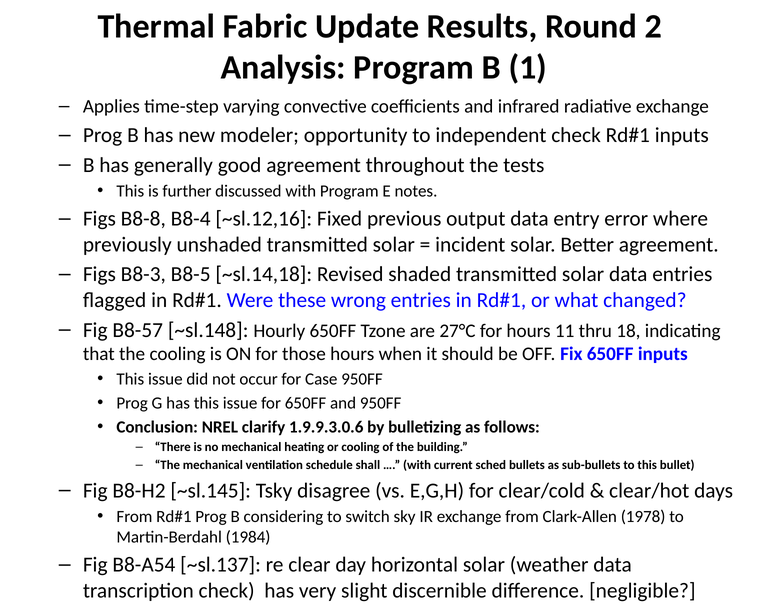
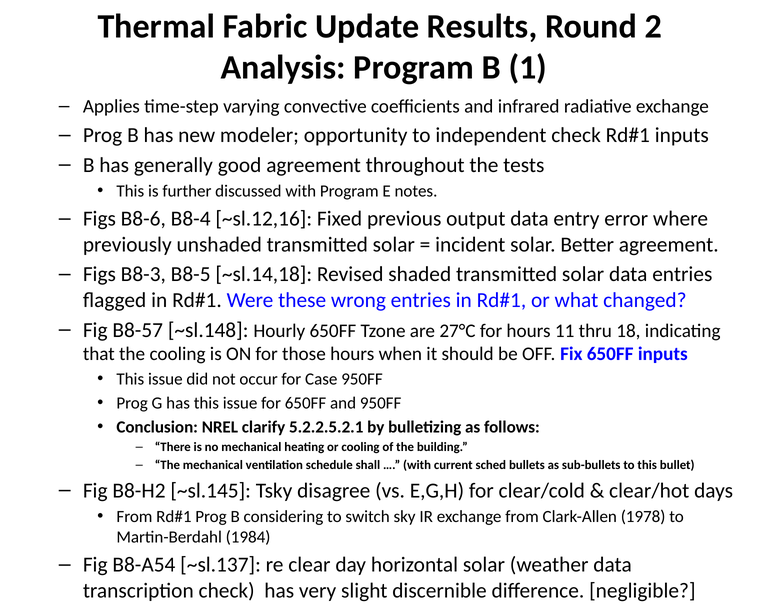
B8-8: B8-8 -> B8-6
1.9.9.3.0.6: 1.9.9.3.0.6 -> 5.2.2.5.2.1
